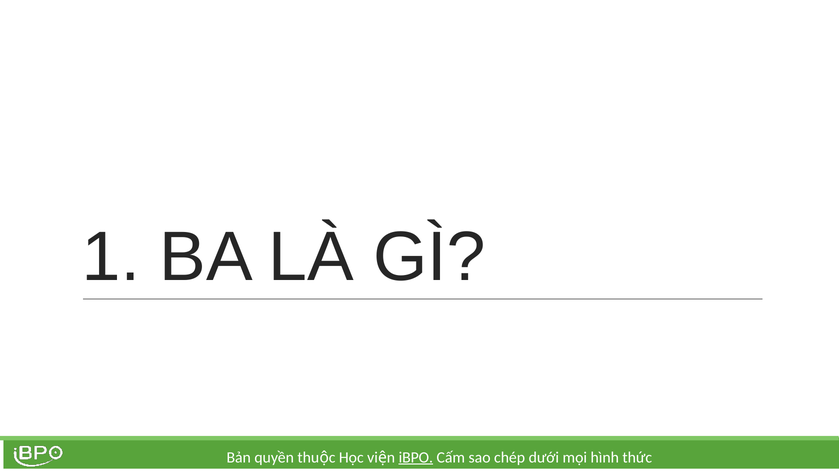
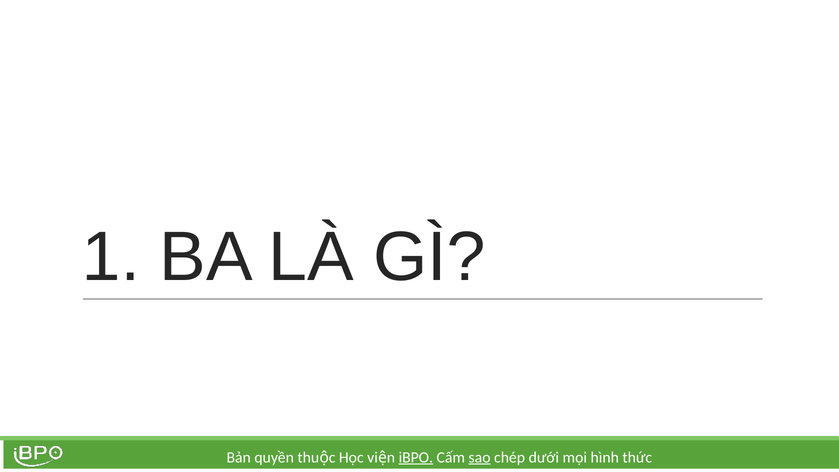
sao underline: none -> present
